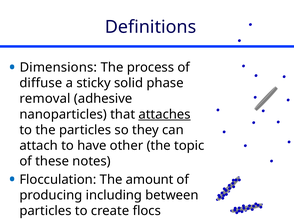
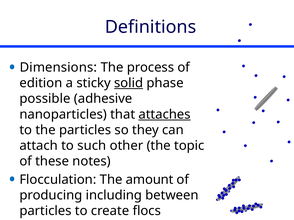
diffuse: diffuse -> edition
solid underline: none -> present
removal: removal -> possible
have: have -> such
